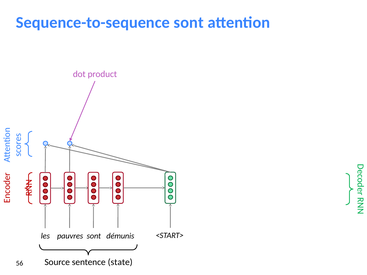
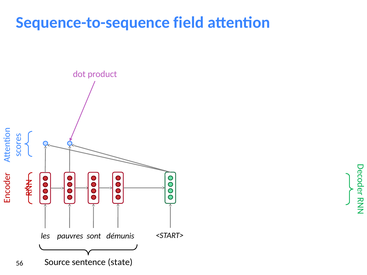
Sequence-to-sequence sont: sont -> field
